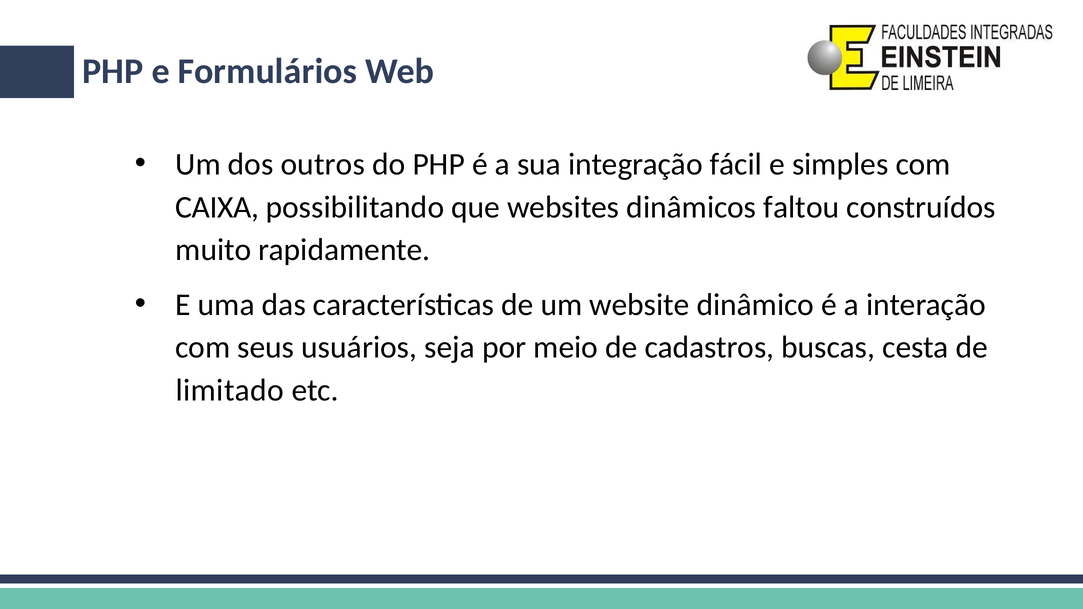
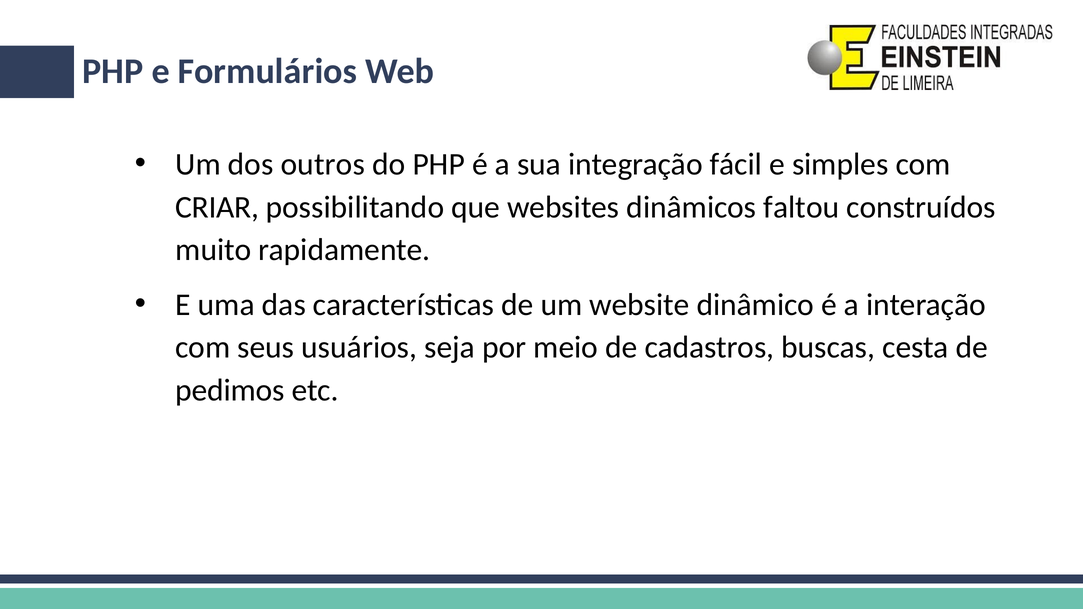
CAIXA: CAIXA -> CRIAR
limitado: limitado -> pedimos
